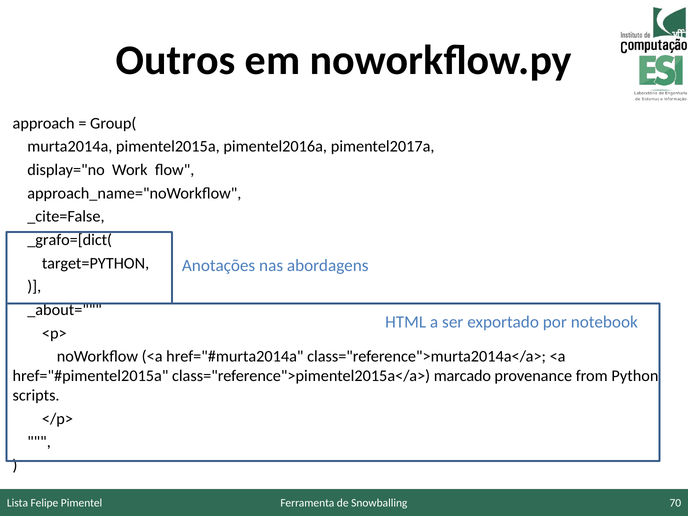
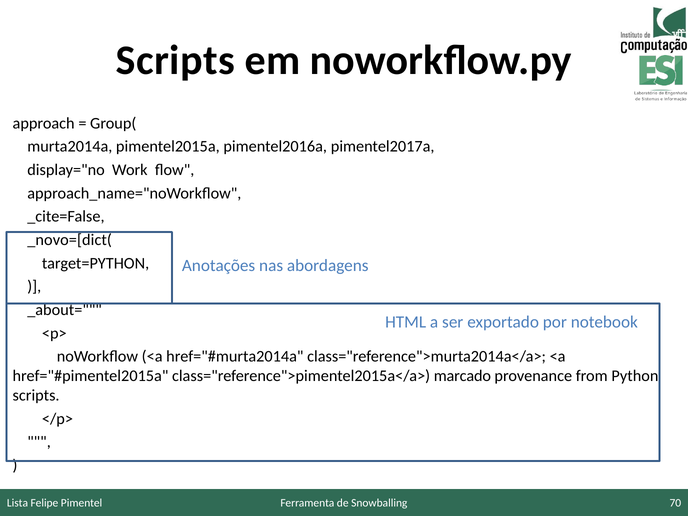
Outros at (176, 60): Outros -> Scripts
_grafo=[dict(: _grafo=[dict( -> _novo=[dict(
